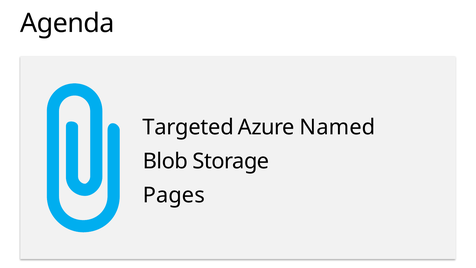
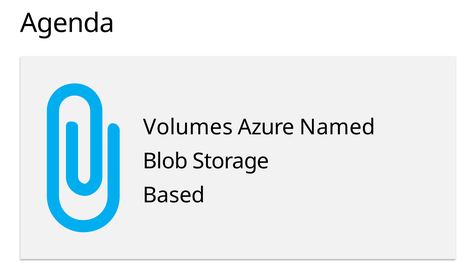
Targeted: Targeted -> Volumes
Pages: Pages -> Based
